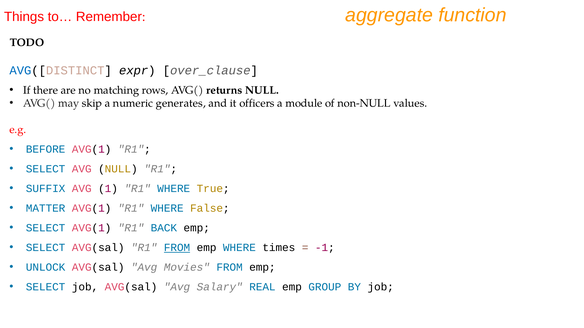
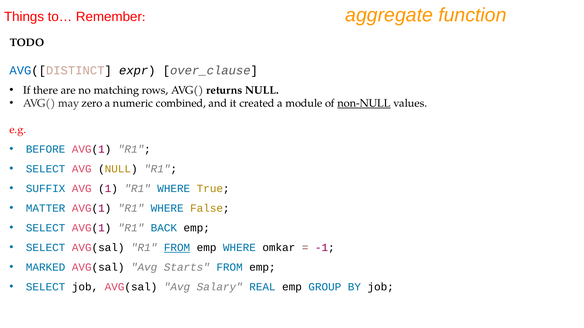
skip: skip -> zero
generates: generates -> combined
officers: officers -> created
non-NULL underline: none -> present
times: times -> omkar
UNLOCK: UNLOCK -> MARKED
Movies: Movies -> Starts
